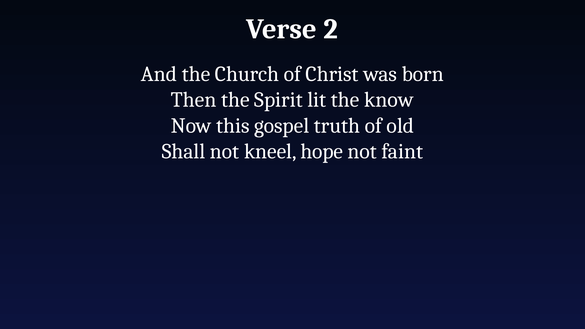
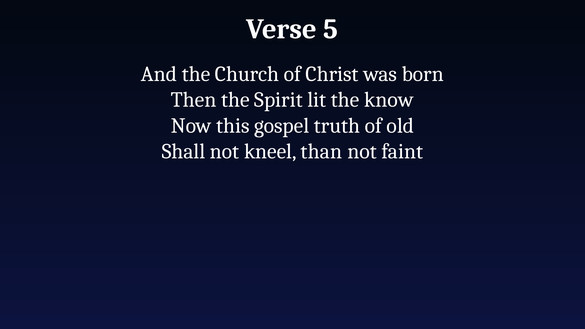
2: 2 -> 5
hope: hope -> than
